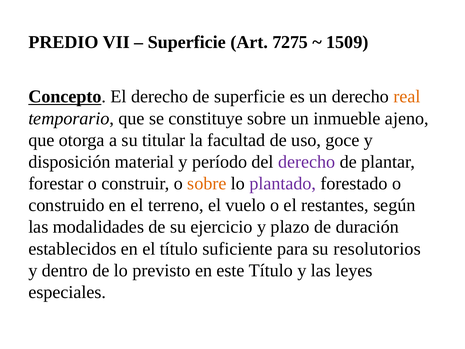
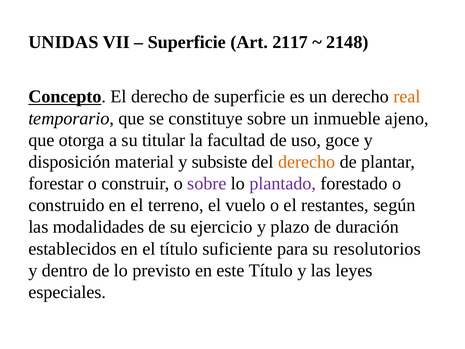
PREDIO: PREDIO -> UNIDAS
7275: 7275 -> 2117
1509: 1509 -> 2148
período: período -> subsiste
derecho at (307, 162) colour: purple -> orange
sobre at (207, 183) colour: orange -> purple
